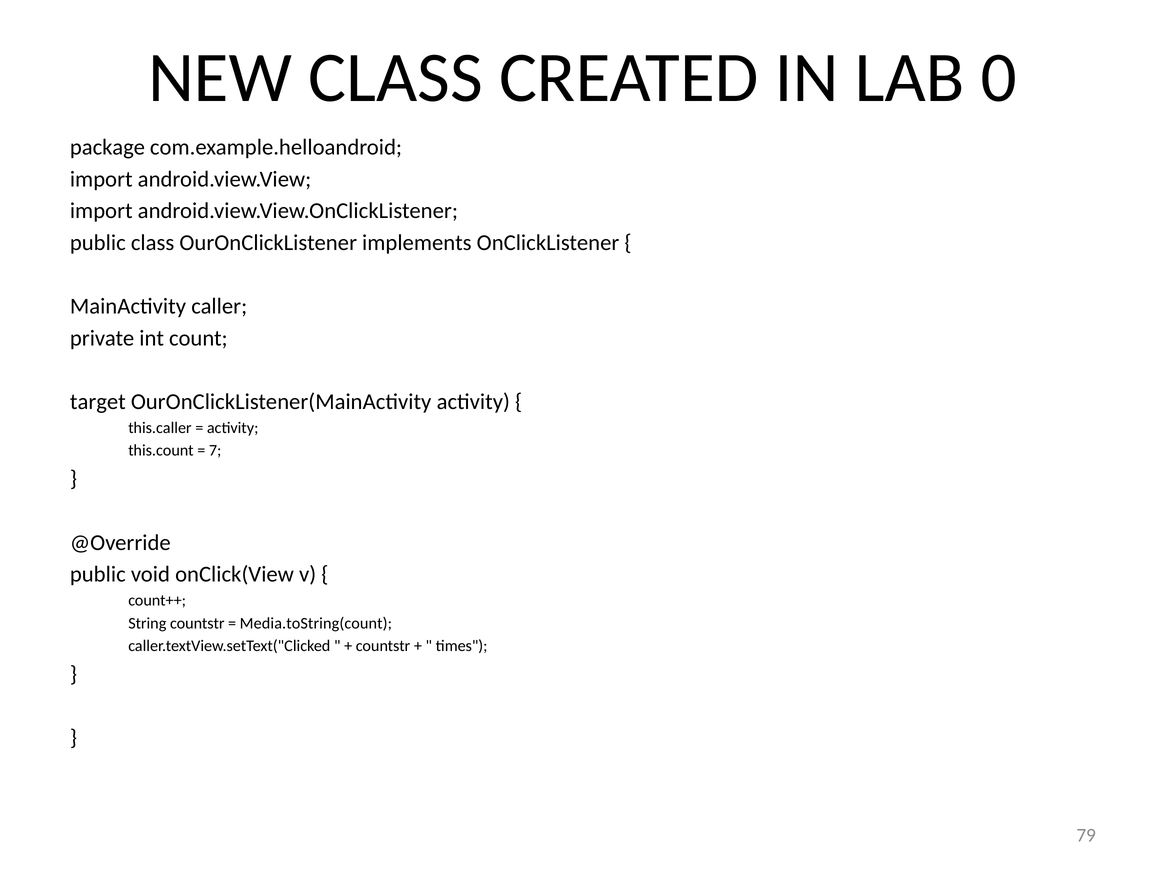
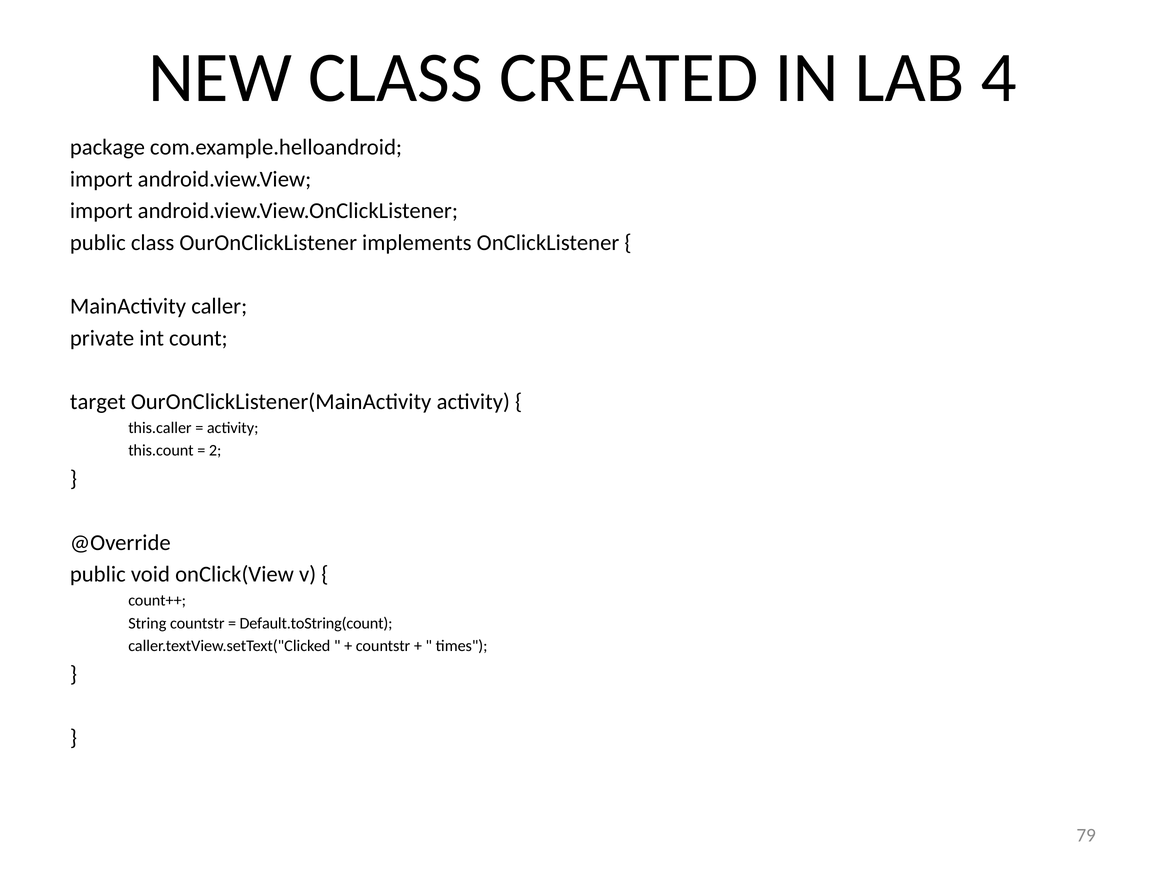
0: 0 -> 4
7: 7 -> 2
Media.toString(count: Media.toString(count -> Default.toString(count
